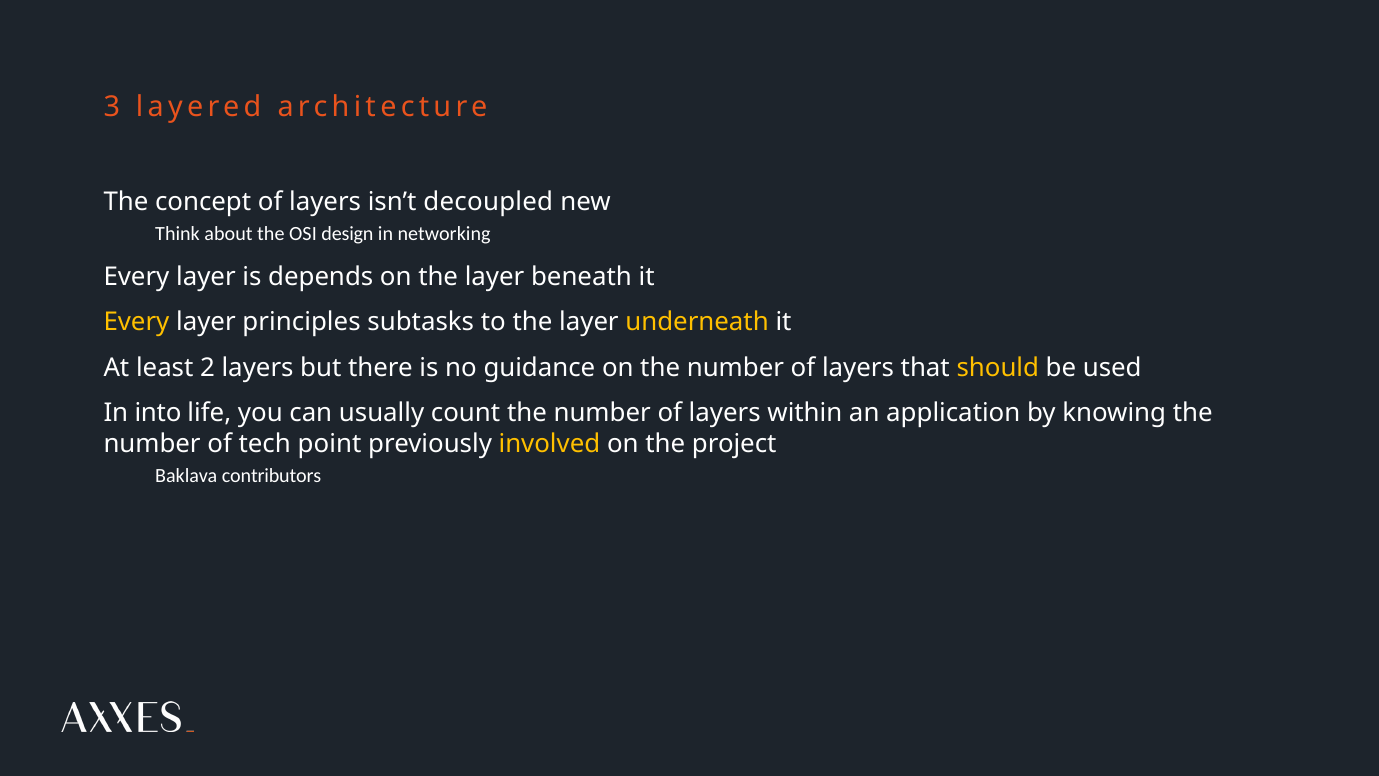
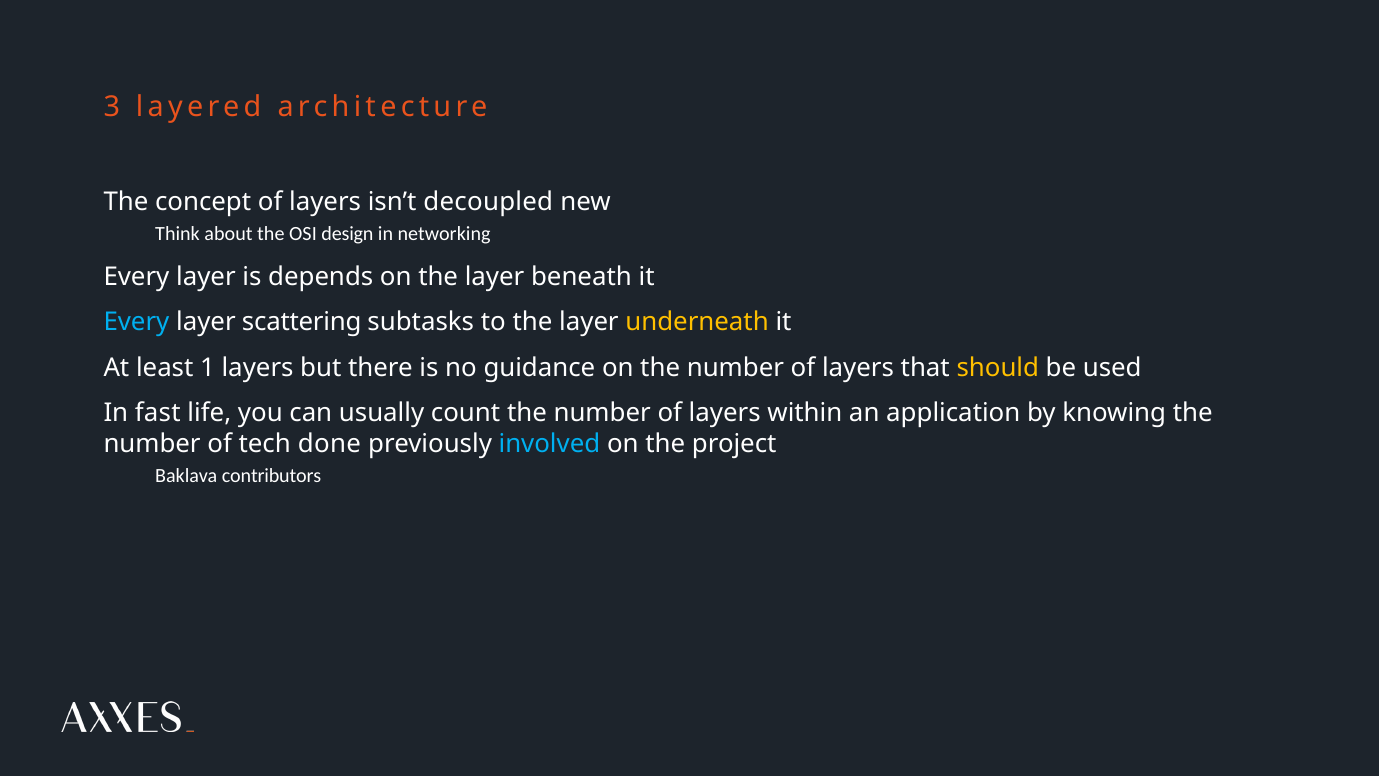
Every at (136, 322) colour: yellow -> light blue
principles: principles -> scattering
2: 2 -> 1
into: into -> fast
point: point -> done
involved colour: yellow -> light blue
